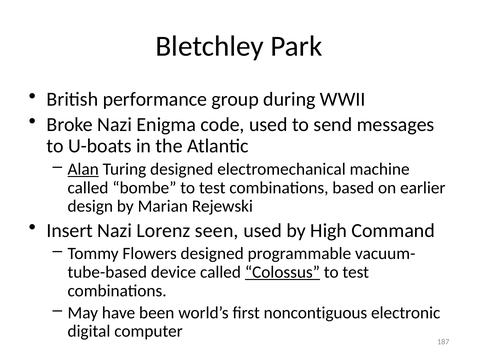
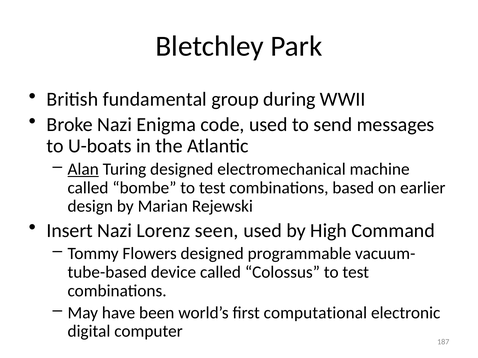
performance: performance -> fundamental
Colossus underline: present -> none
noncontiguous: noncontiguous -> computational
